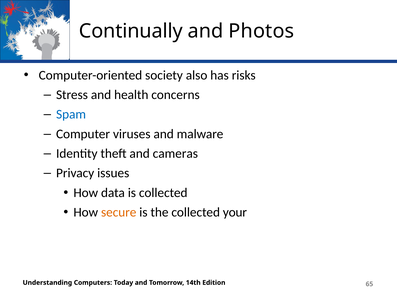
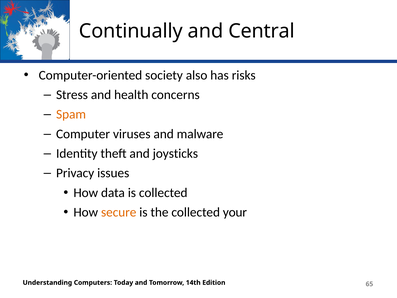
Photos: Photos -> Central
Spam colour: blue -> orange
cameras: cameras -> joysticks
